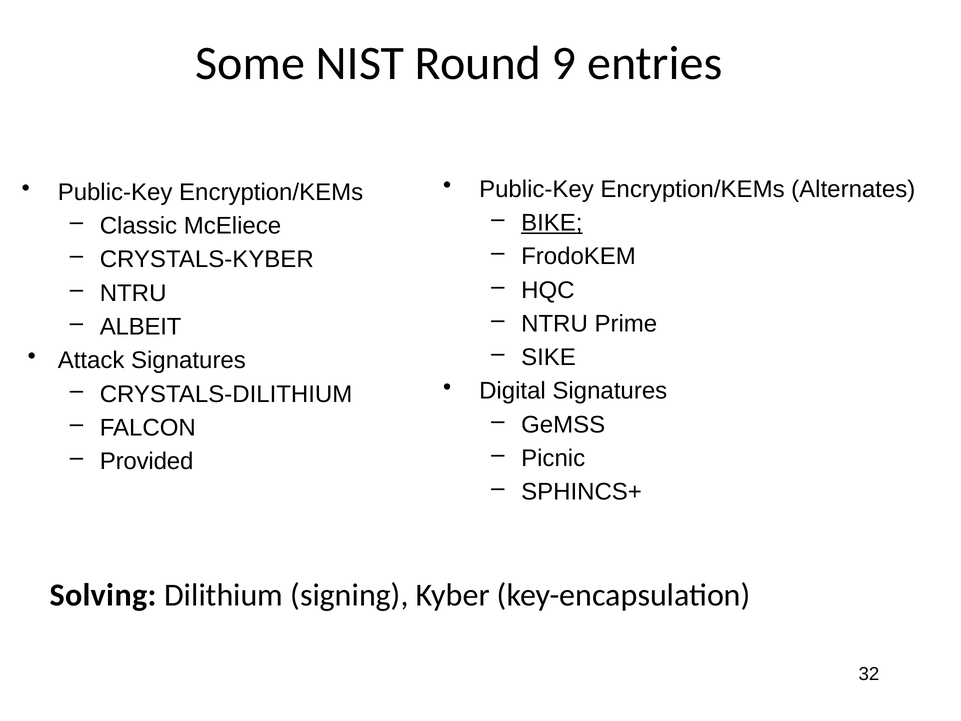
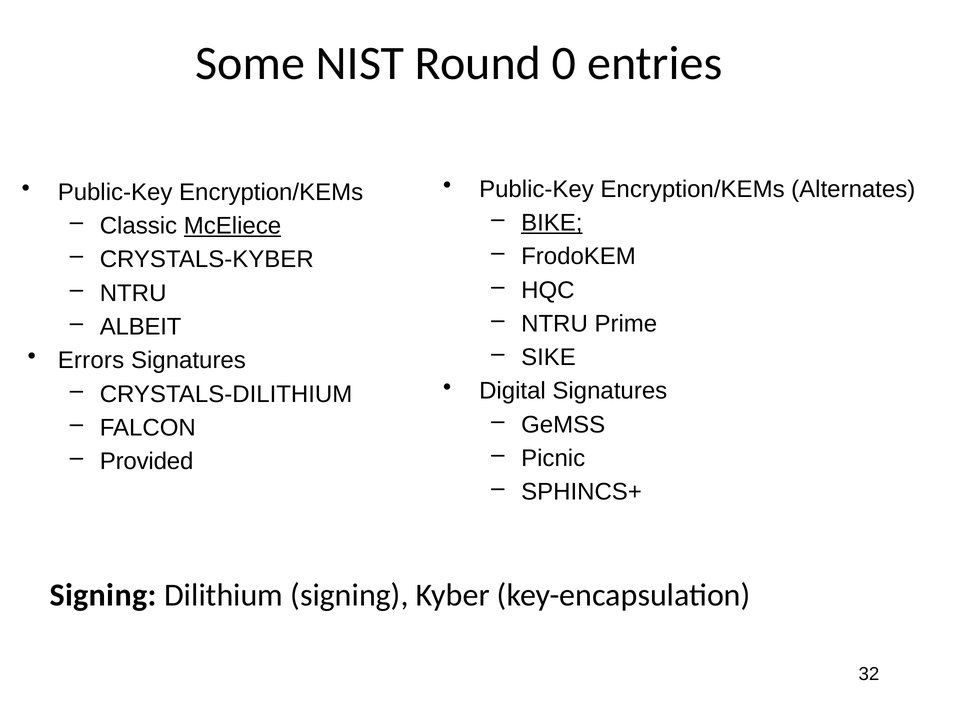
9: 9 -> 0
McEliece underline: none -> present
Attack: Attack -> Errors
Solving at (103, 595): Solving -> Signing
